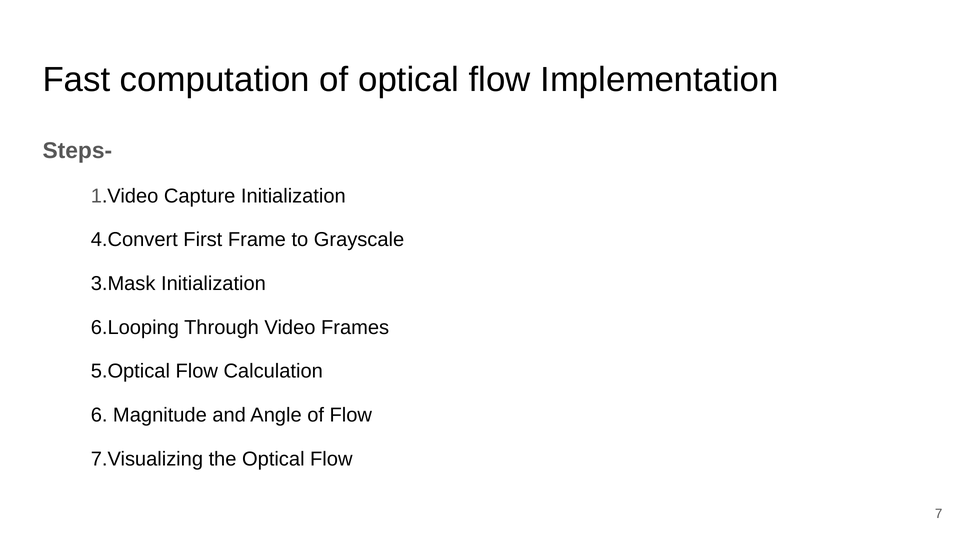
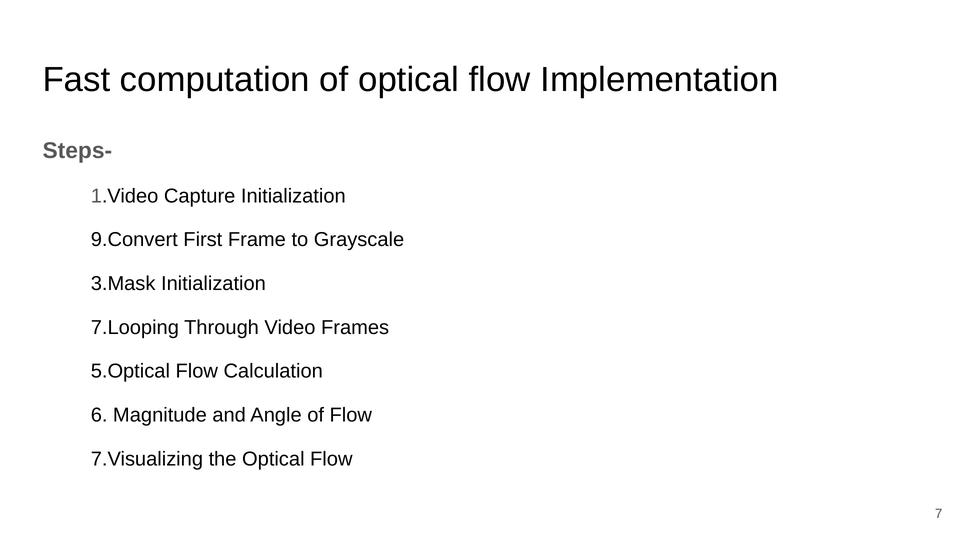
4.Convert: 4.Convert -> 9.Convert
6.Looping: 6.Looping -> 7.Looping
